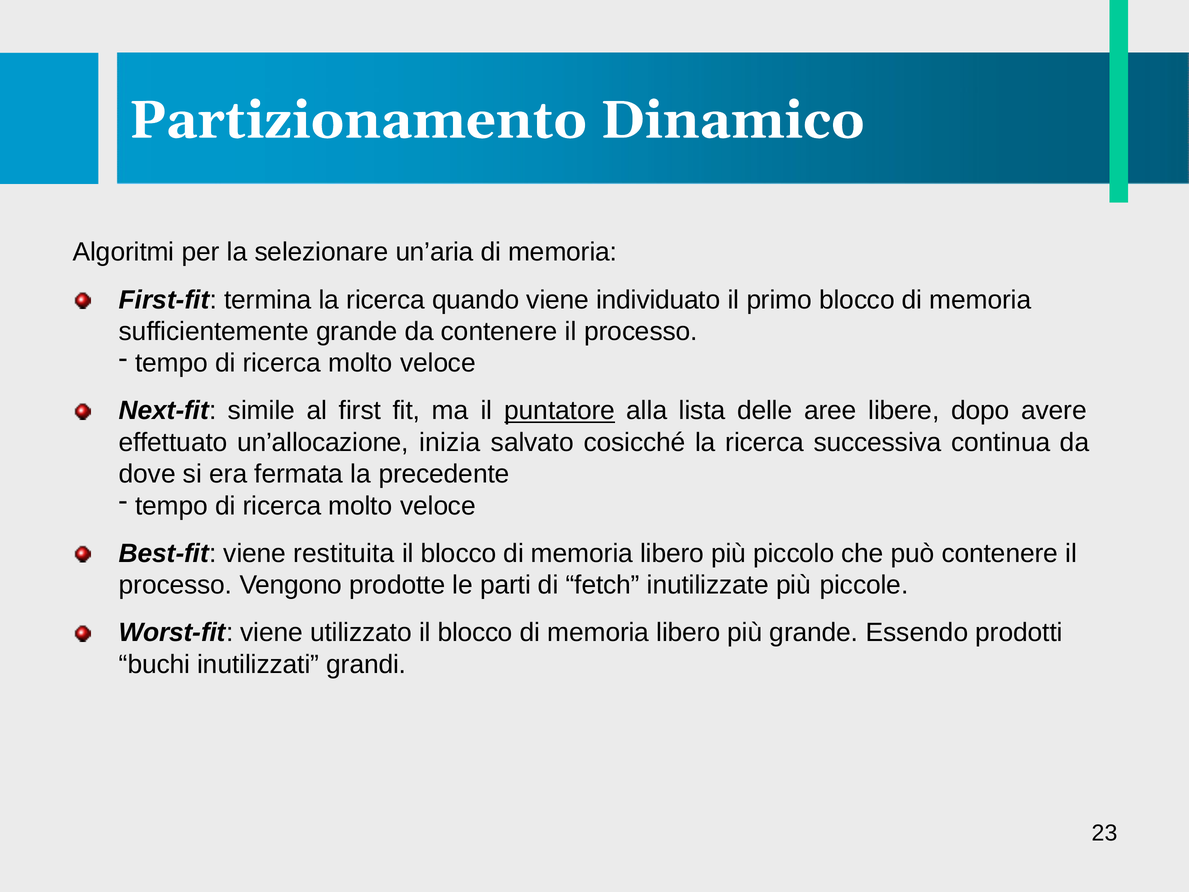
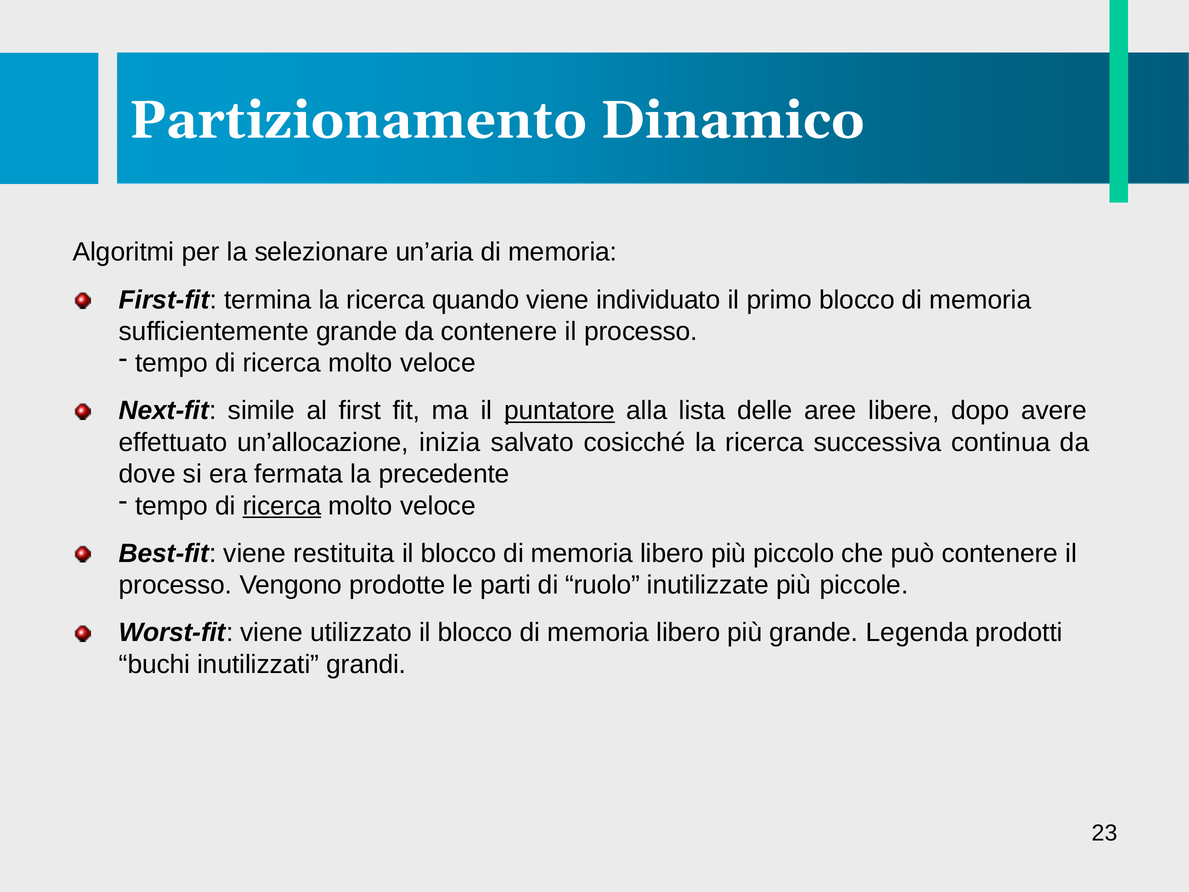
ricerca at (282, 506) underline: none -> present
fetch: fetch -> ruolo
Essendo: Essendo -> Legenda
